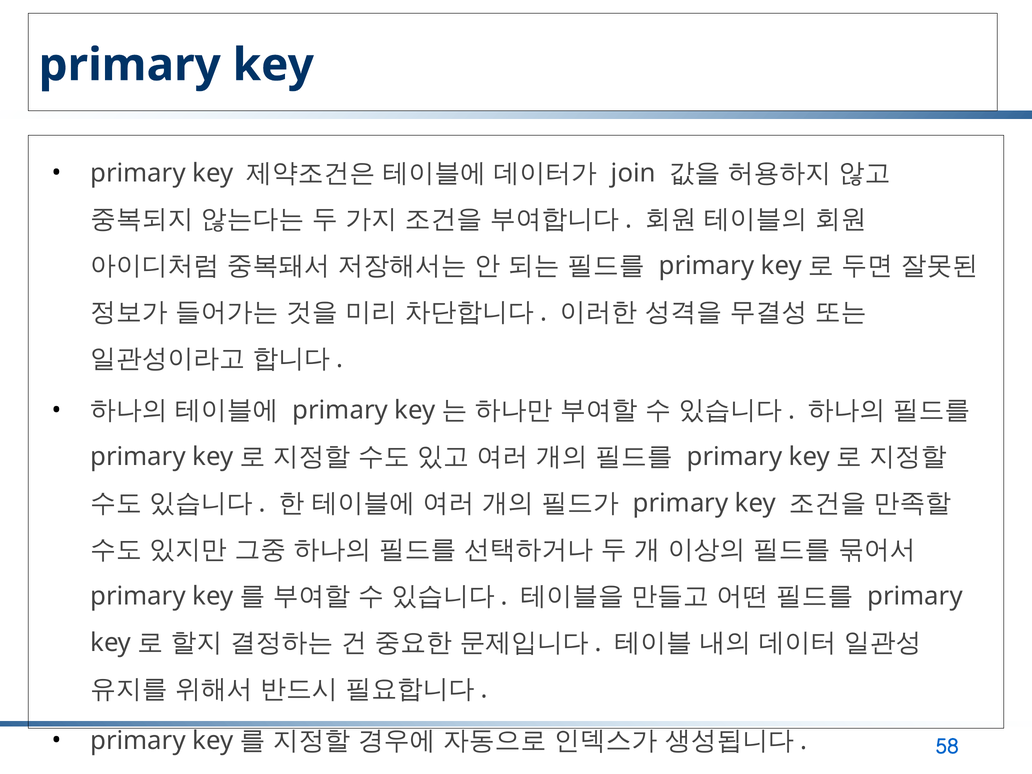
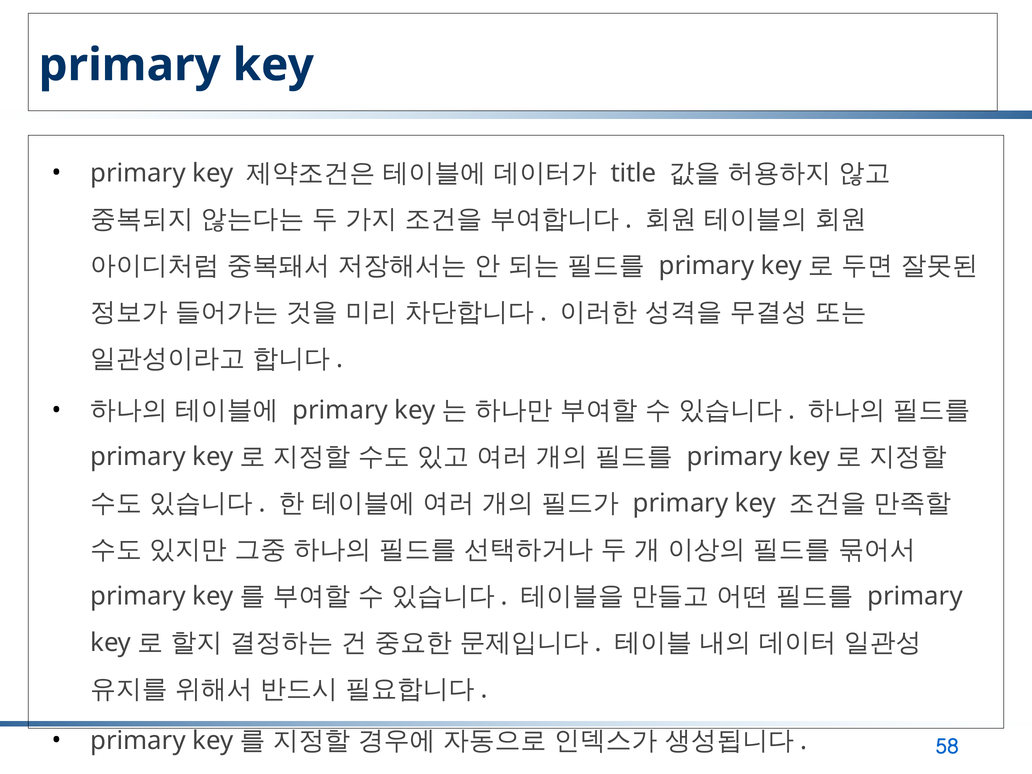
join: join -> title
